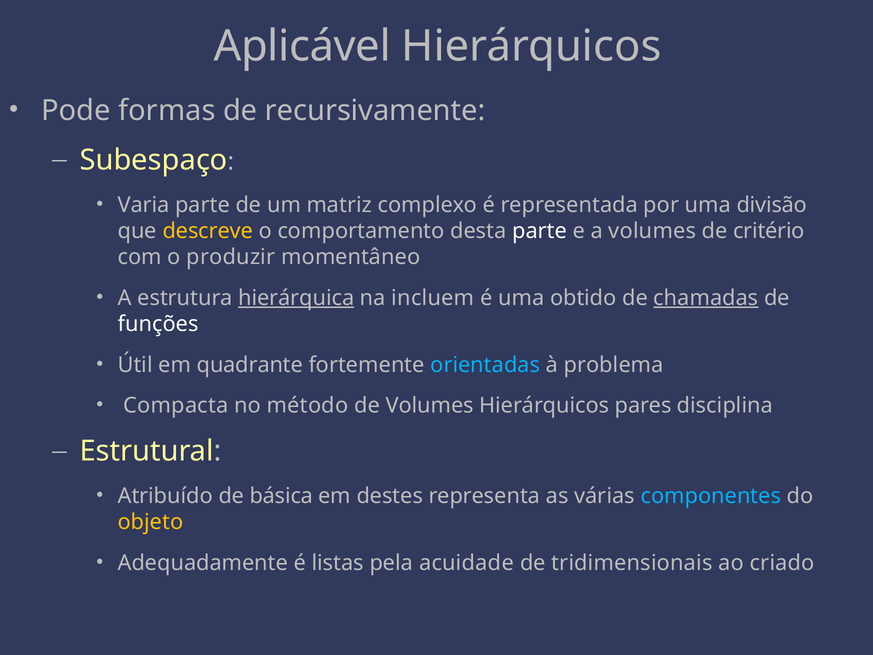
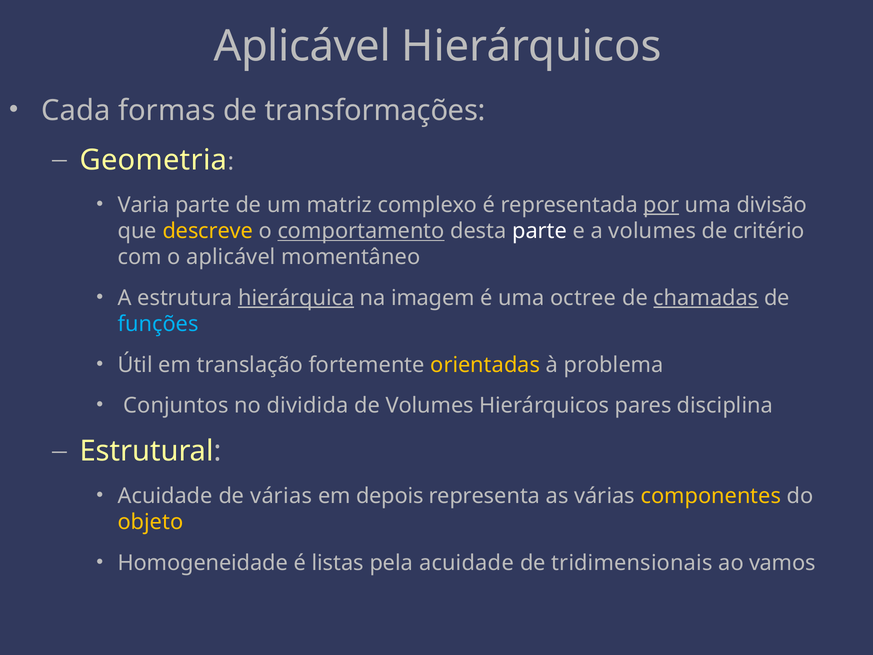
Pode: Pode -> Cada
recursivamente: recursivamente -> transformações
Subespaço: Subespaço -> Geometria
por underline: none -> present
comportamento underline: none -> present
o produzir: produzir -> aplicável
incluem: incluem -> imagem
obtido: obtido -> octree
funções colour: white -> light blue
quadrante: quadrante -> translação
orientadas colour: light blue -> yellow
Compacta: Compacta -> Conjuntos
método: método -> dividida
Atribuído at (165, 496): Atribuído -> Acuidade
de básica: básica -> várias
destes: destes -> depois
componentes colour: light blue -> yellow
Adequadamente: Adequadamente -> Homogeneidade
criado: criado -> vamos
